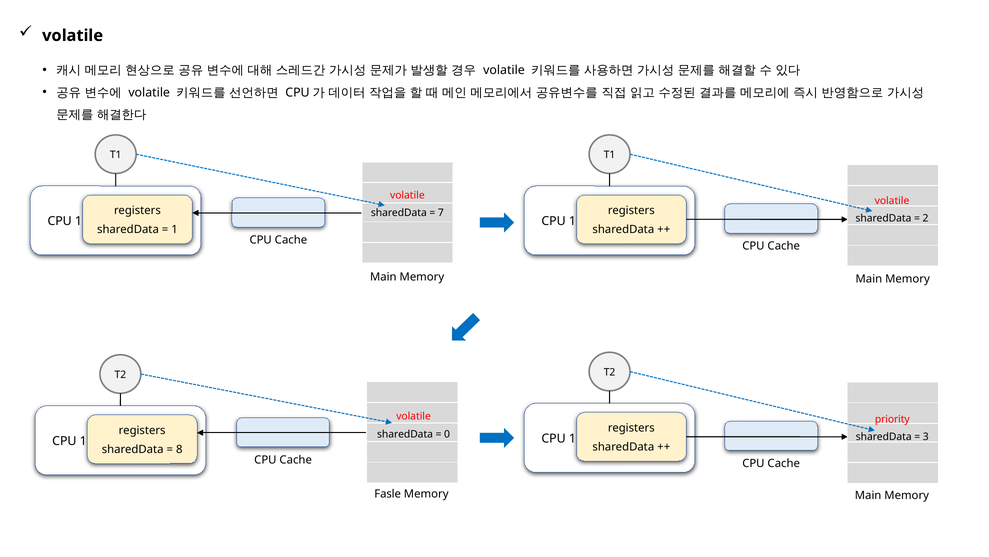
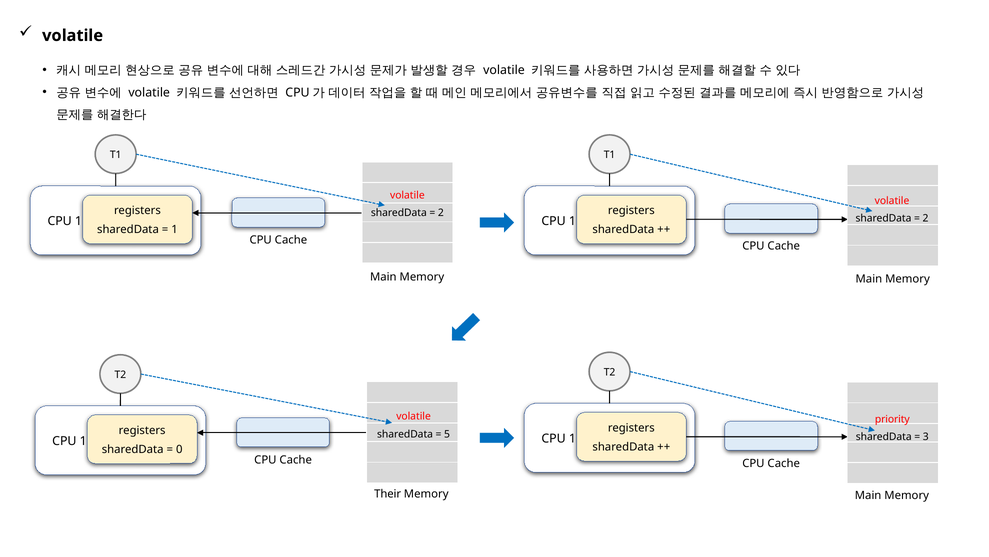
7 at (441, 212): 7 -> 2
0: 0 -> 5
8: 8 -> 0
Fasle: Fasle -> Their
